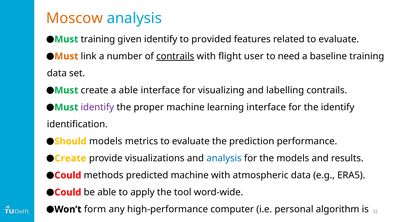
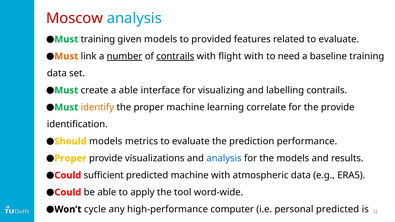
Moscow colour: orange -> red
given identify: identify -> models
number underline: none -> present
flight user: user -> with
identify at (97, 107) colour: purple -> orange
learning interface: interface -> correlate
the identify: identify -> provide
Create at (70, 158): Create -> Proper
Could methods: methods -> sufficient
form: form -> cycle
personal algorithm: algorithm -> predicted
